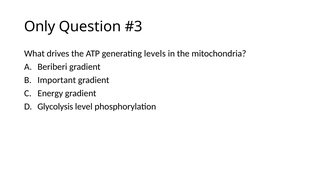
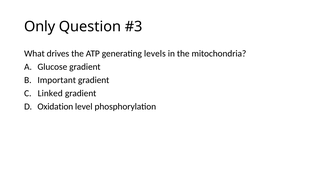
Beriberi: Beriberi -> Glucose
Energy: Energy -> Linked
Glycolysis: Glycolysis -> Oxidation
